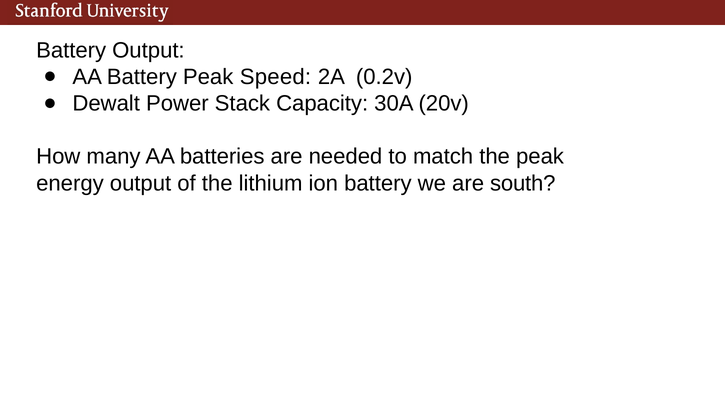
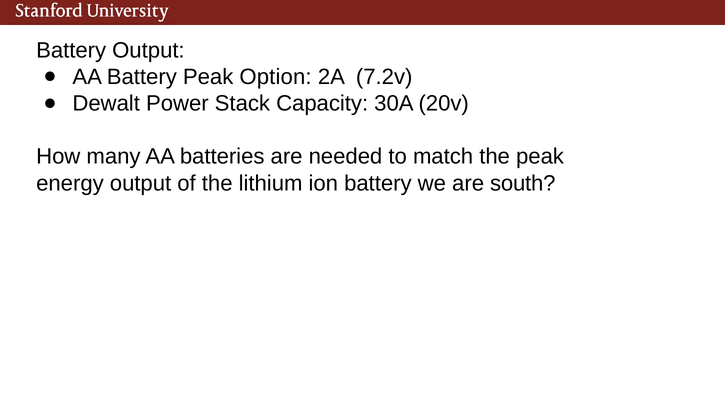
Speed: Speed -> Option
0.2v: 0.2v -> 7.2v
